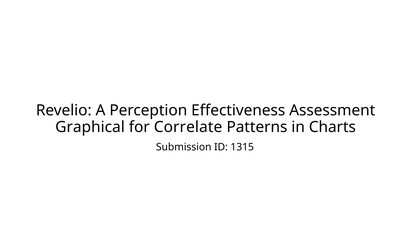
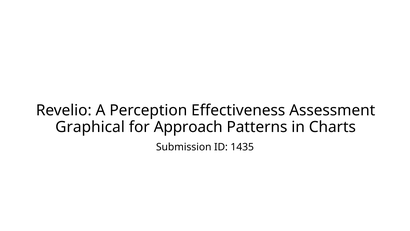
Correlate: Correlate -> Approach
1315: 1315 -> 1435
